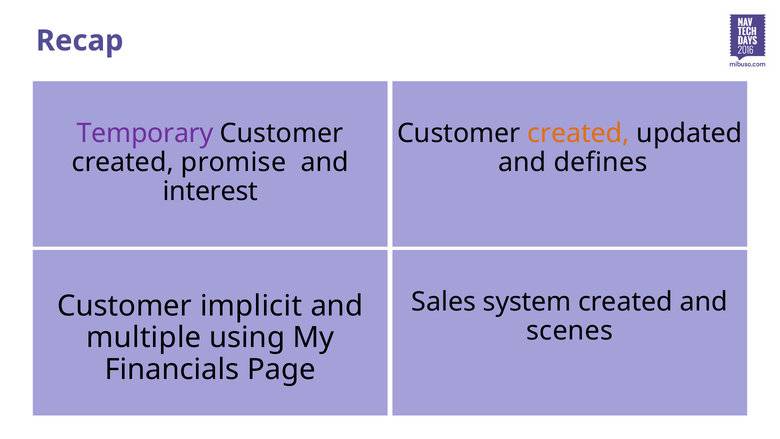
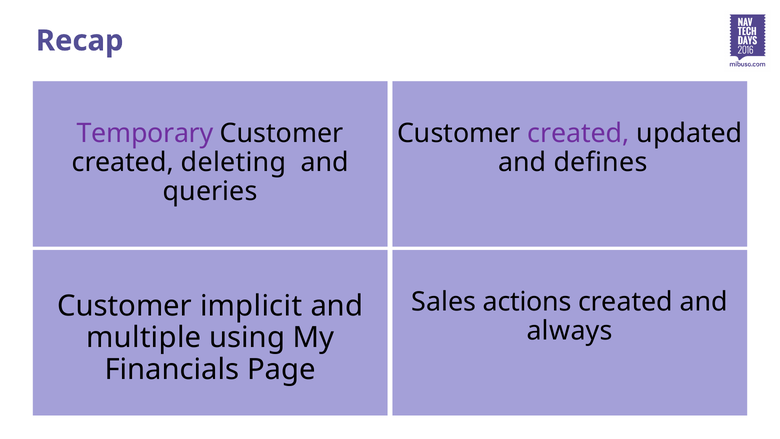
created at (579, 133) colour: orange -> purple
promise: promise -> deleting
interest: interest -> queries
system: system -> actions
scenes: scenes -> always
